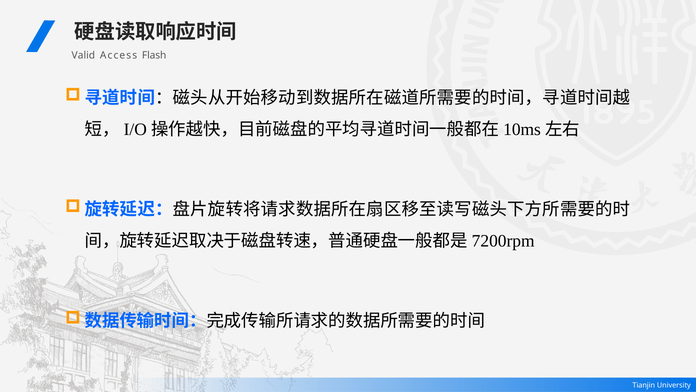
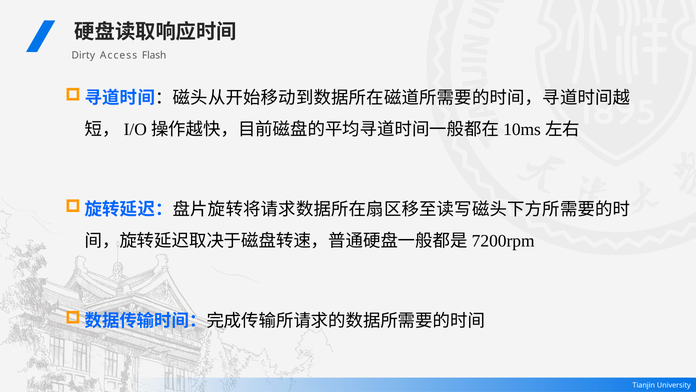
Valid: Valid -> Dirty
